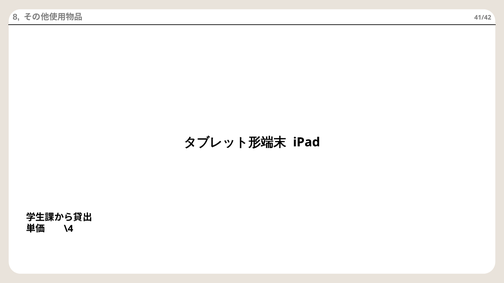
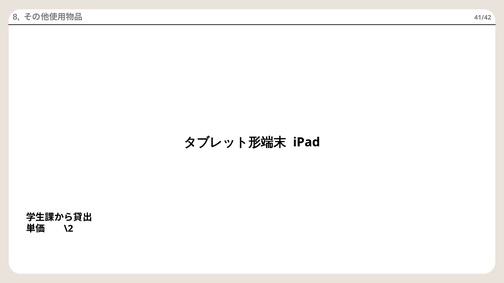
\4: \4 -> \2
